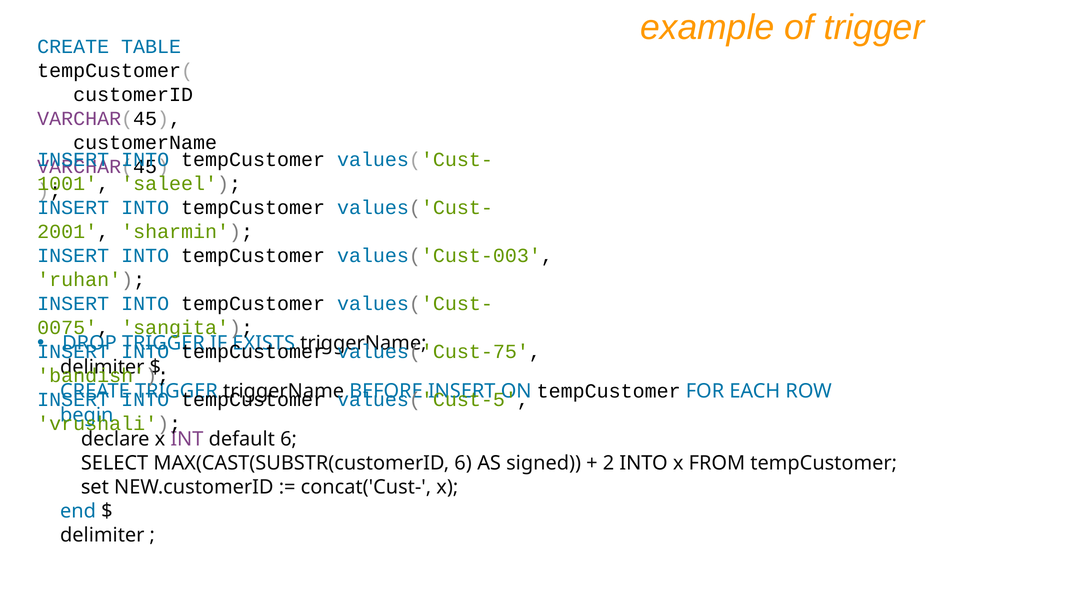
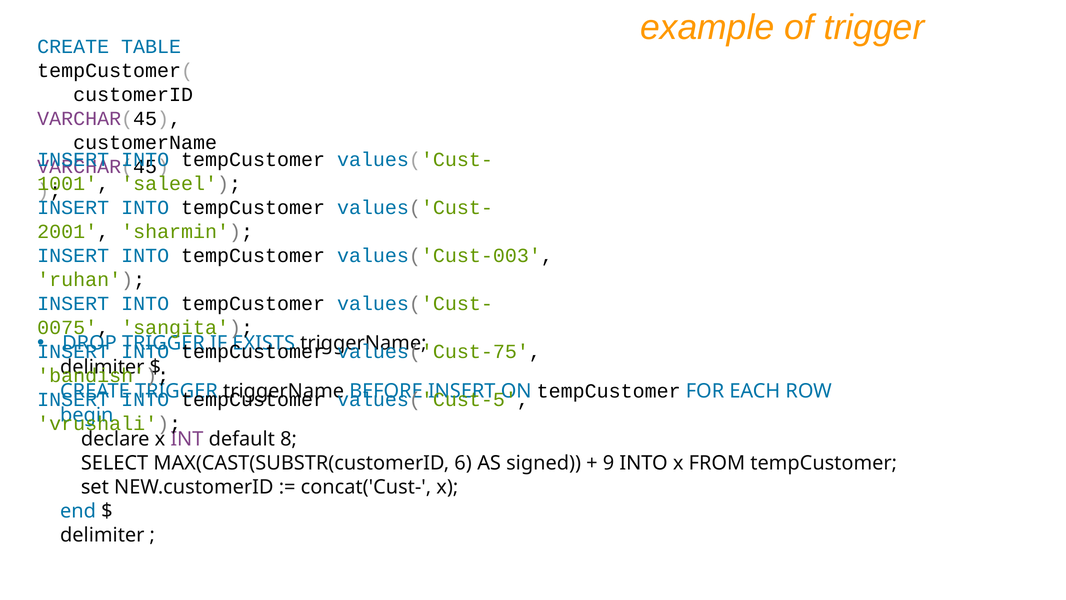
default 6: 6 -> 8
2: 2 -> 9
